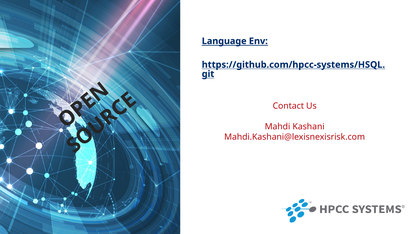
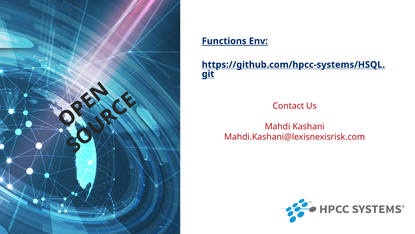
Language: Language -> Functions
